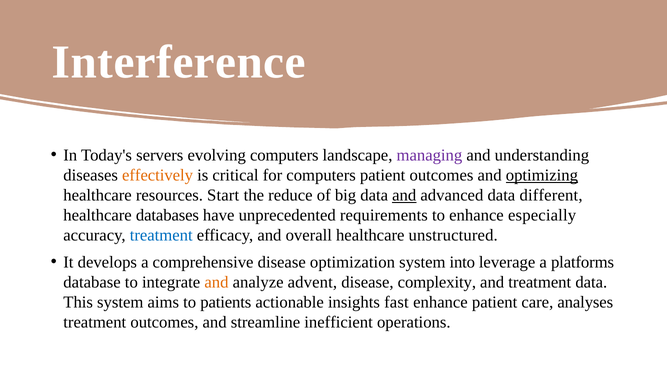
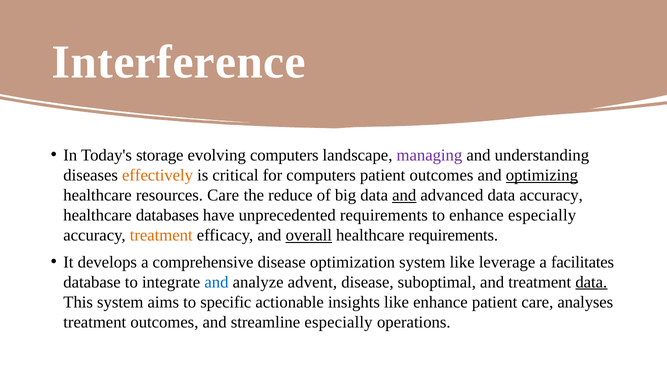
servers: servers -> storage
resources Start: Start -> Care
data different: different -> accuracy
treatment at (161, 235) colour: blue -> orange
overall underline: none -> present
healthcare unstructured: unstructured -> requirements
system into: into -> like
platforms: platforms -> facilitates
and at (216, 282) colour: orange -> blue
complexity: complexity -> suboptimal
data at (591, 282) underline: none -> present
patients: patients -> specific
insights fast: fast -> like
streamline inefficient: inefficient -> especially
